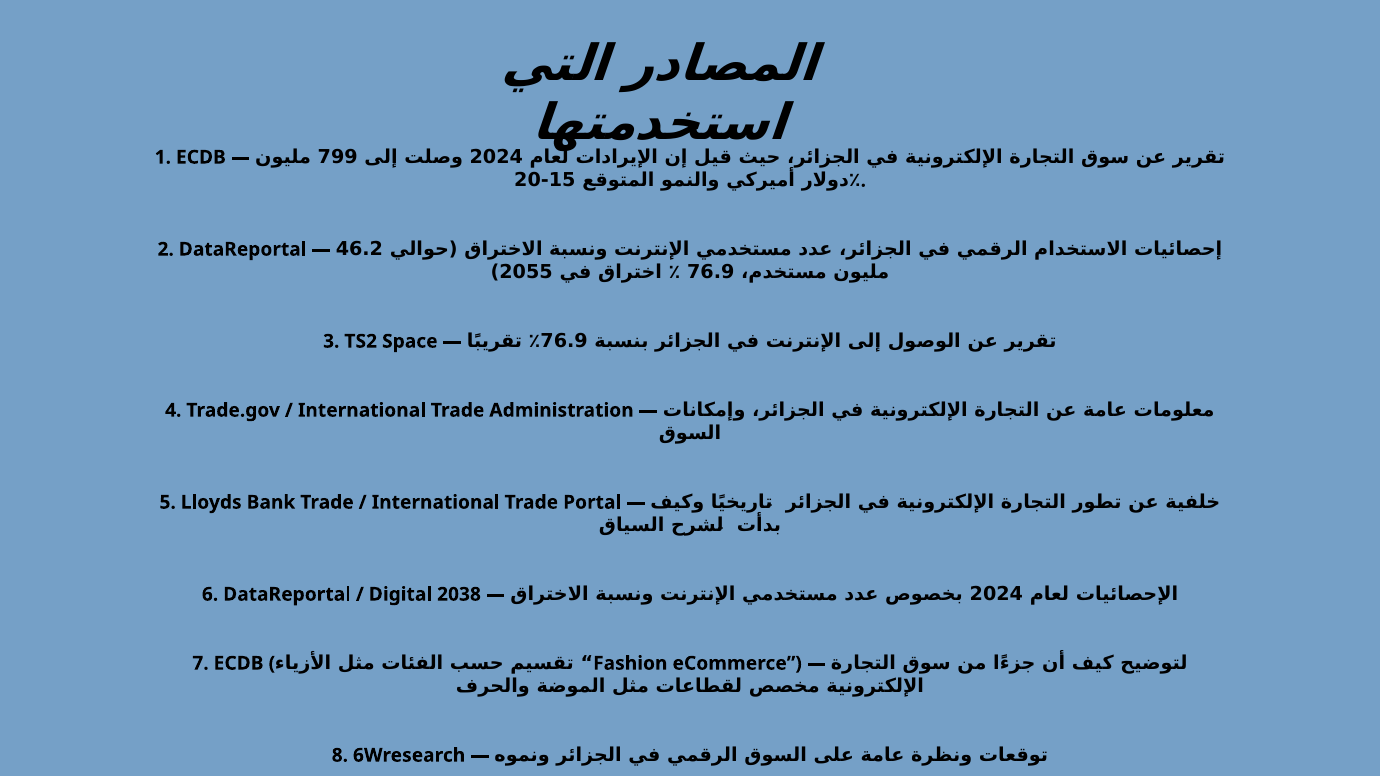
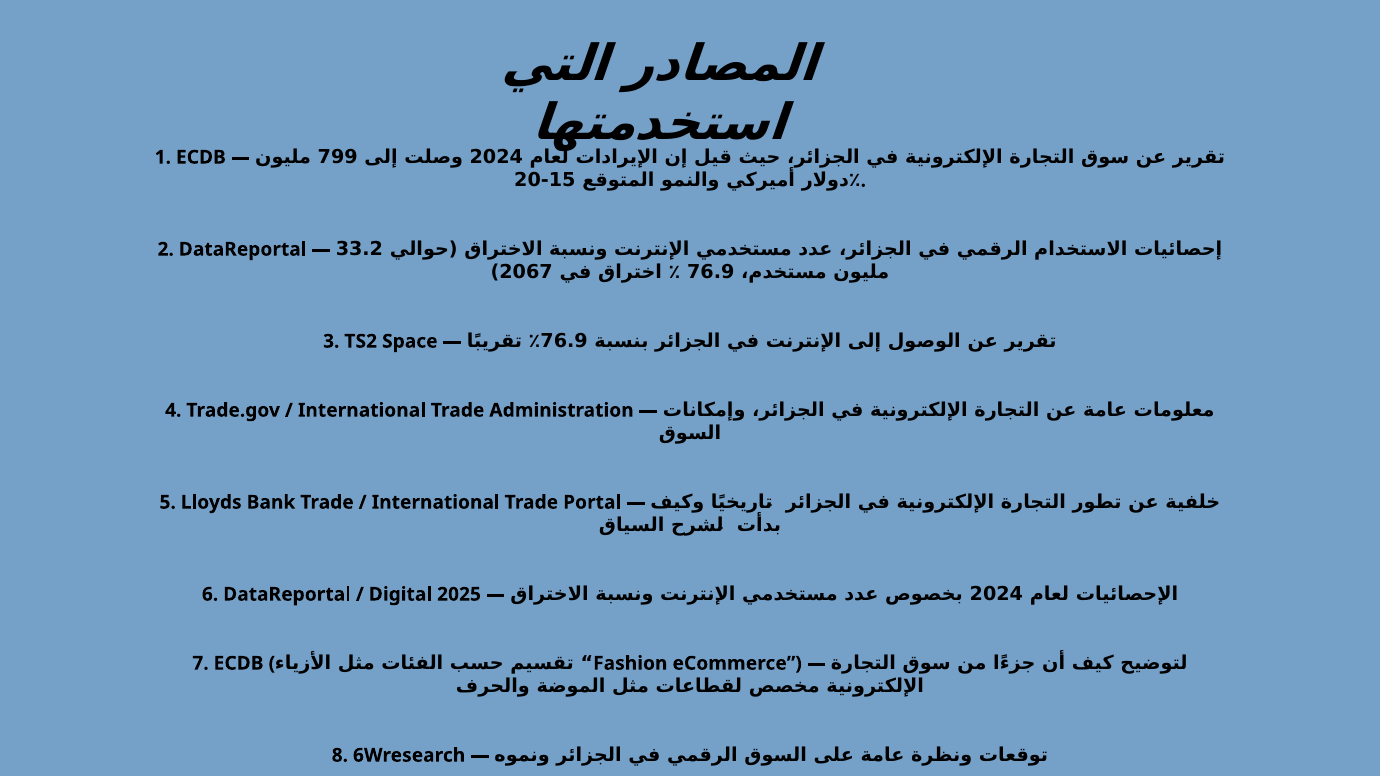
46.2: 46.2 -> 33.2
2055: 2055 -> 2067
2038: 2038 -> 2025
